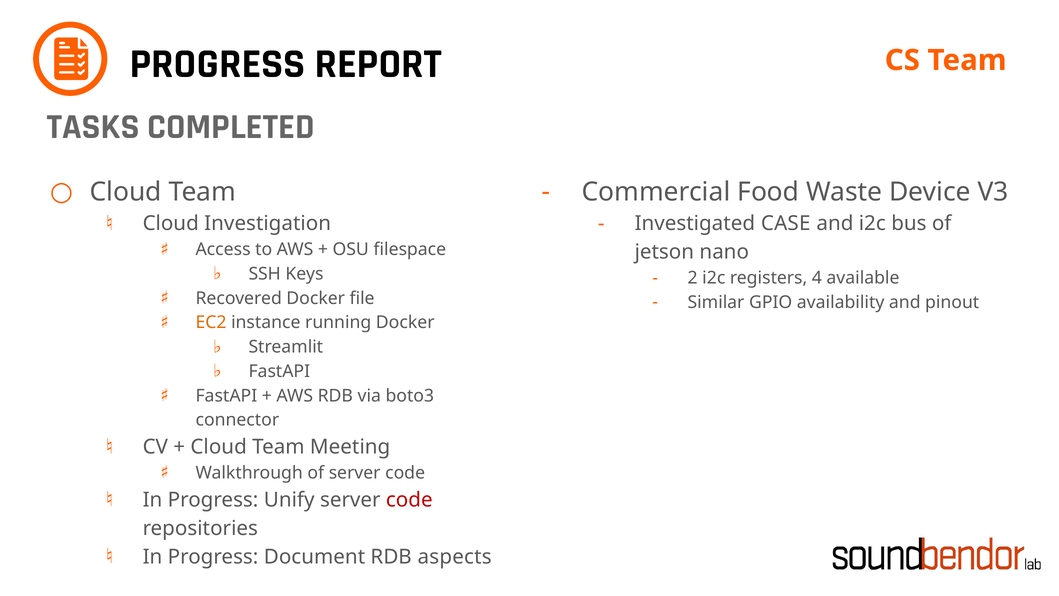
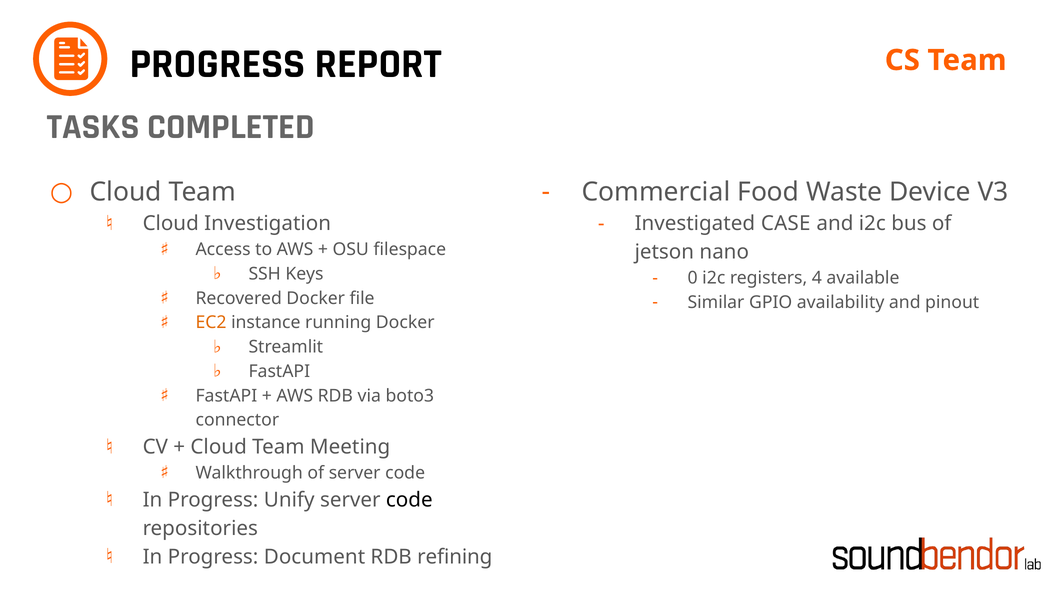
2: 2 -> 0
code at (409, 500) colour: red -> black
aspects: aspects -> refining
